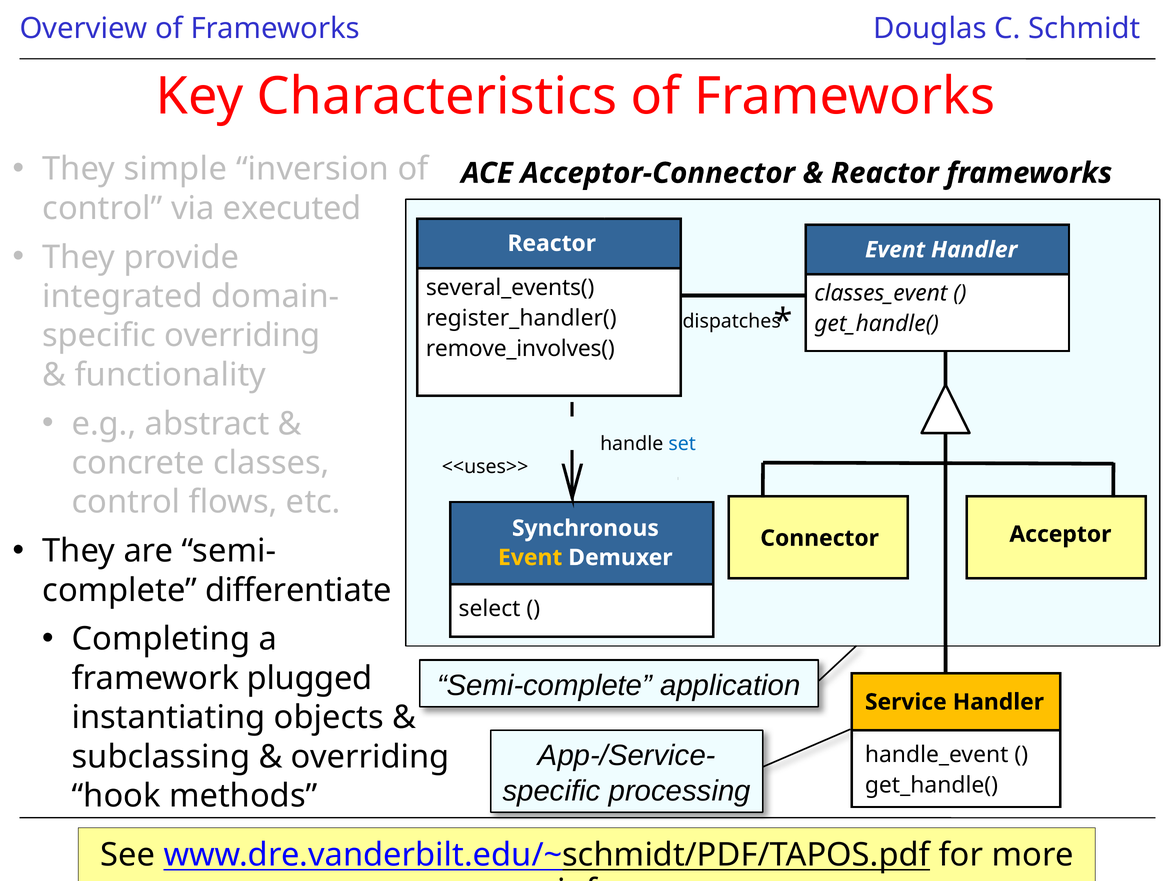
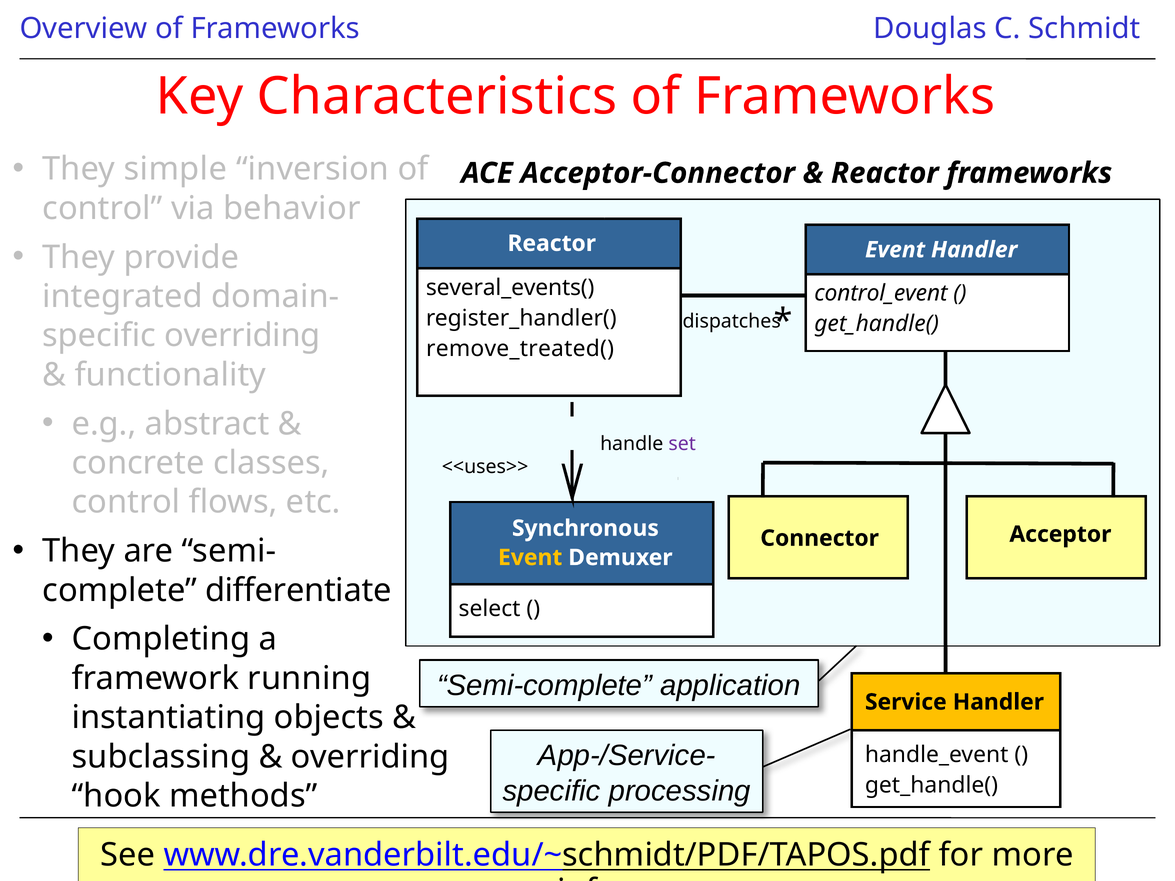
executed: executed -> behavior
classes_event: classes_event -> control_event
remove_involves(: remove_involves( -> remove_treated(
set colour: blue -> purple
plugged: plugged -> running
